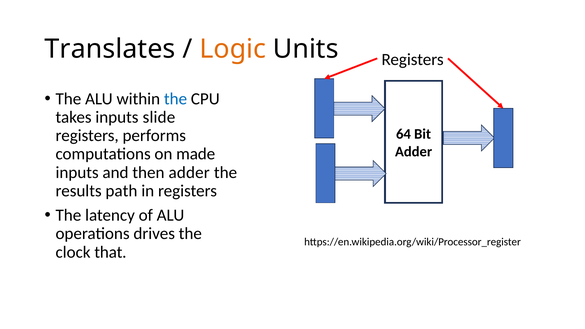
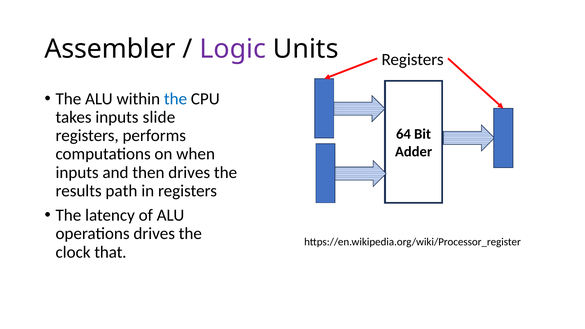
Translates: Translates -> Assembler
Logic colour: orange -> purple
made: made -> when
then adder: adder -> drives
